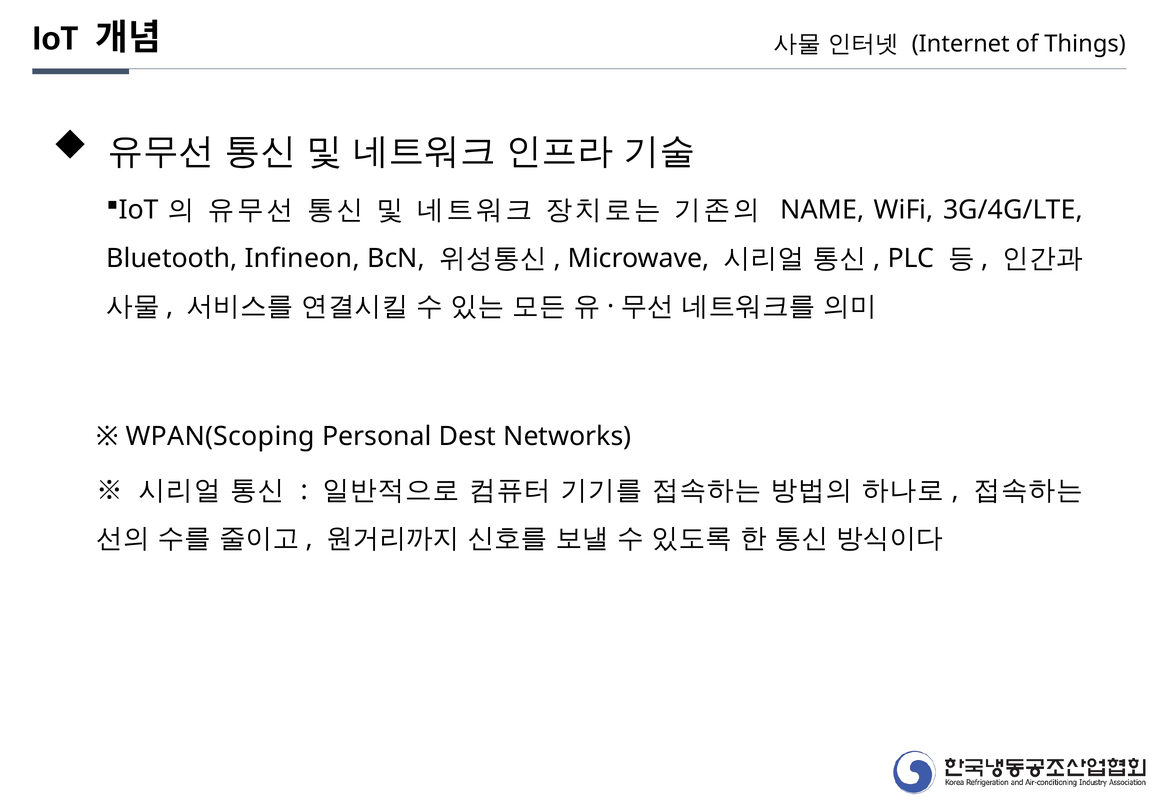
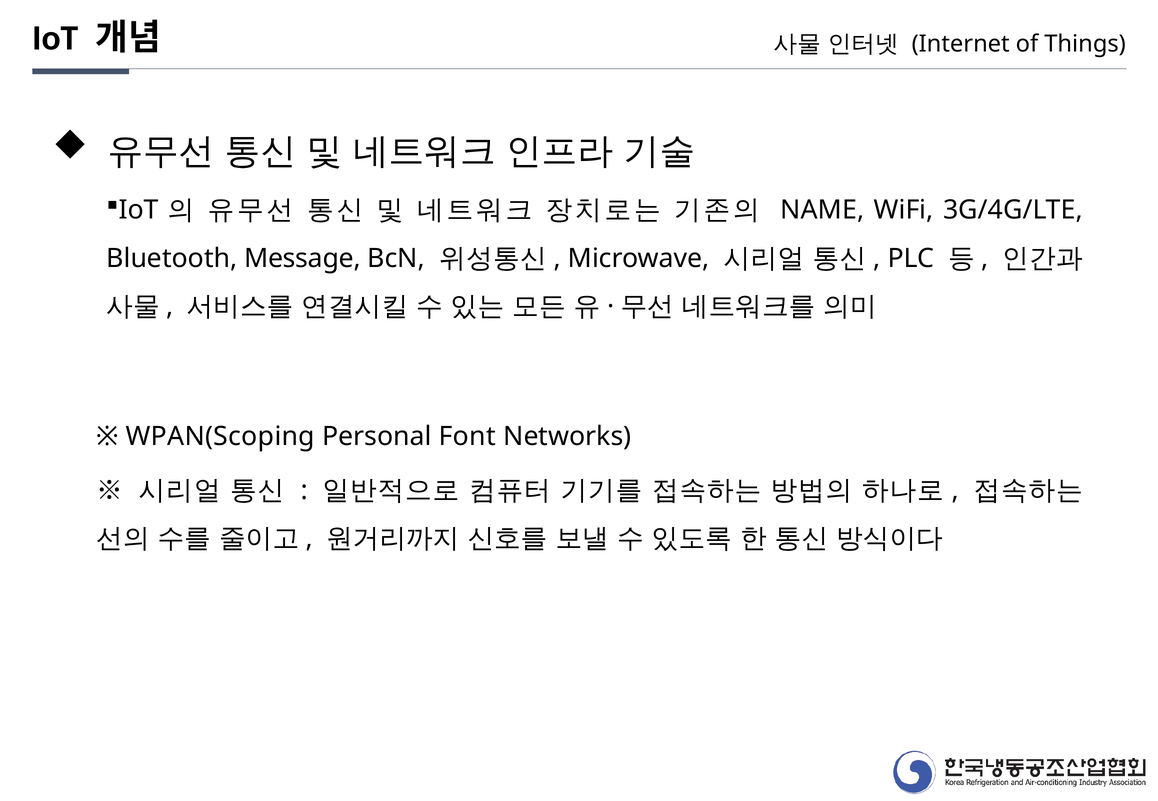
Infineon: Infineon -> Message
Dest: Dest -> Font
